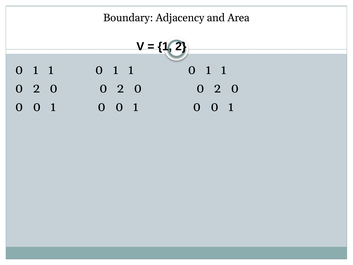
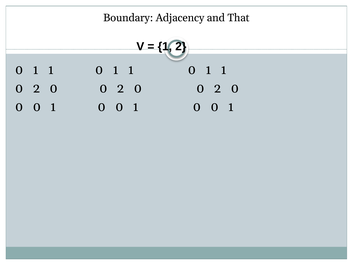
Area: Area -> That
